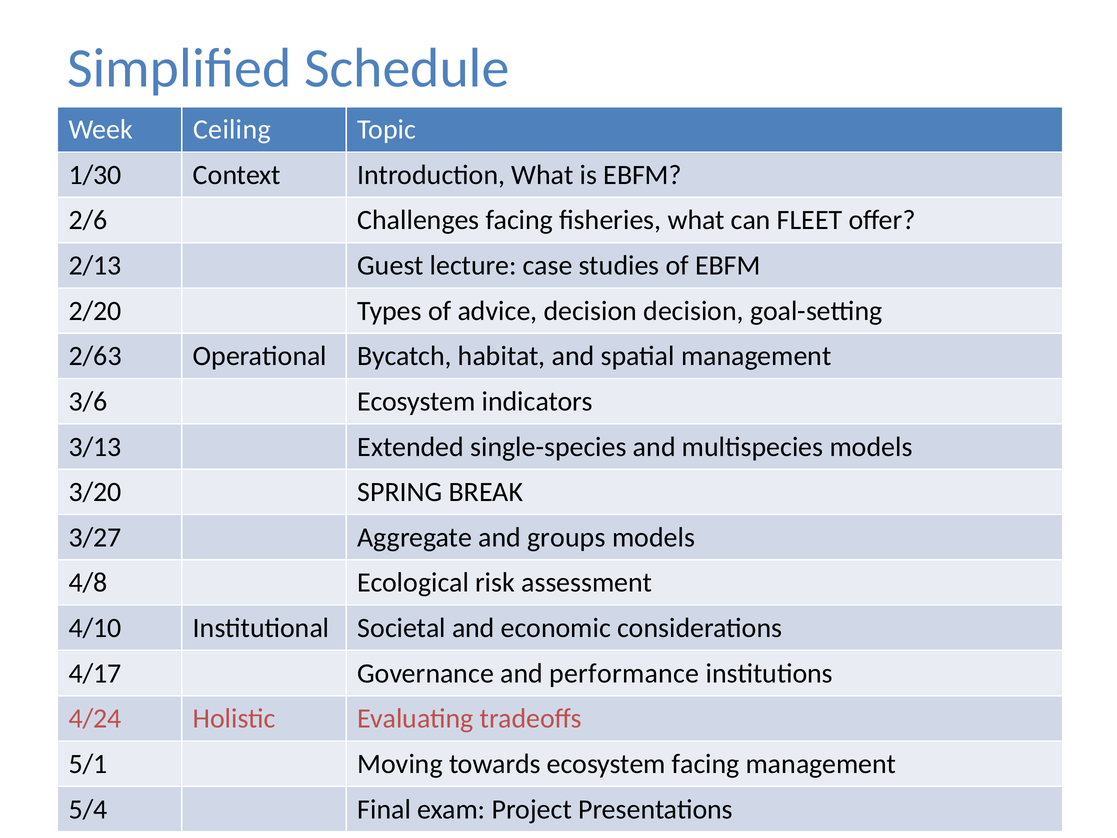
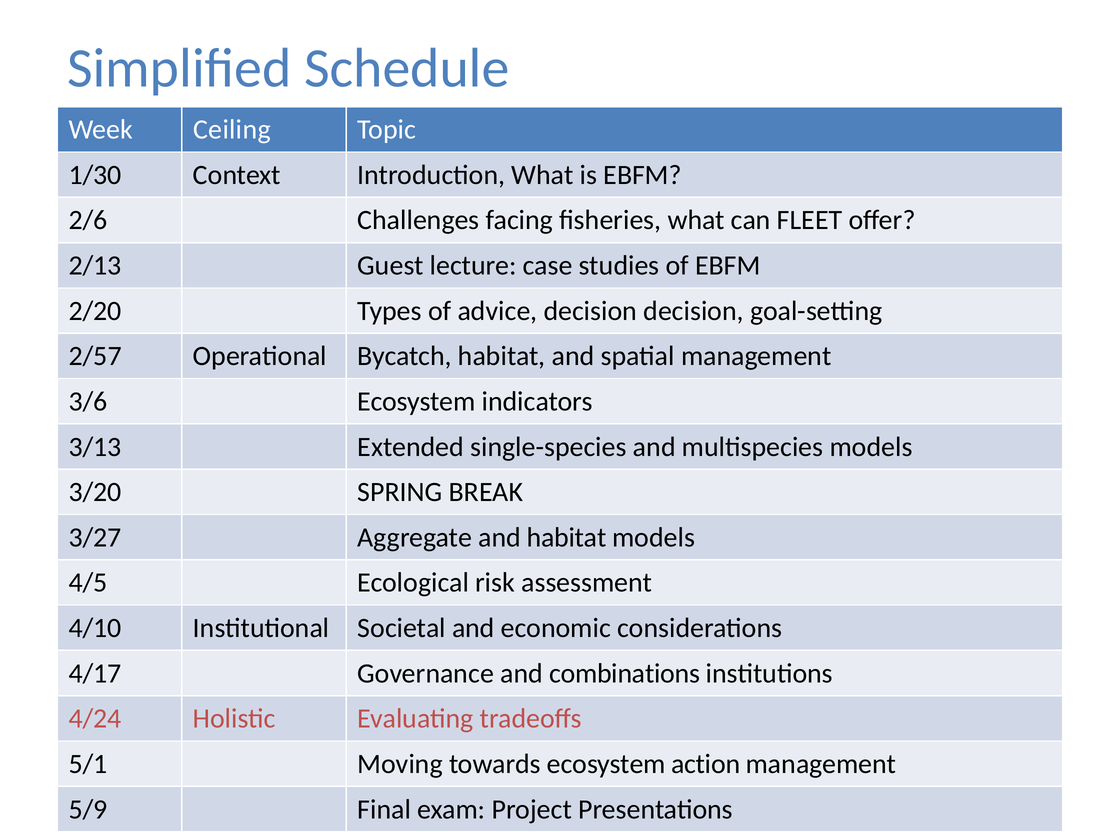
2/63: 2/63 -> 2/57
and groups: groups -> habitat
4/8: 4/8 -> 4/5
performance: performance -> combinations
ecosystem facing: facing -> action
5/4: 5/4 -> 5/9
